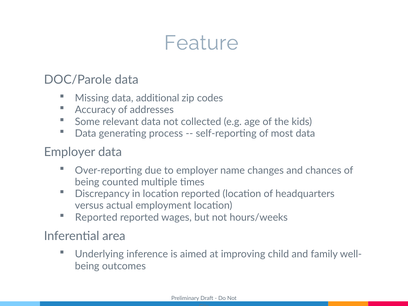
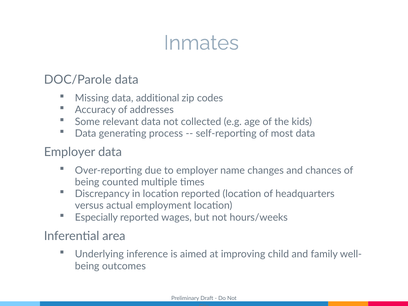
Feature: Feature -> Inmates
Reported at (96, 217): Reported -> Especially
